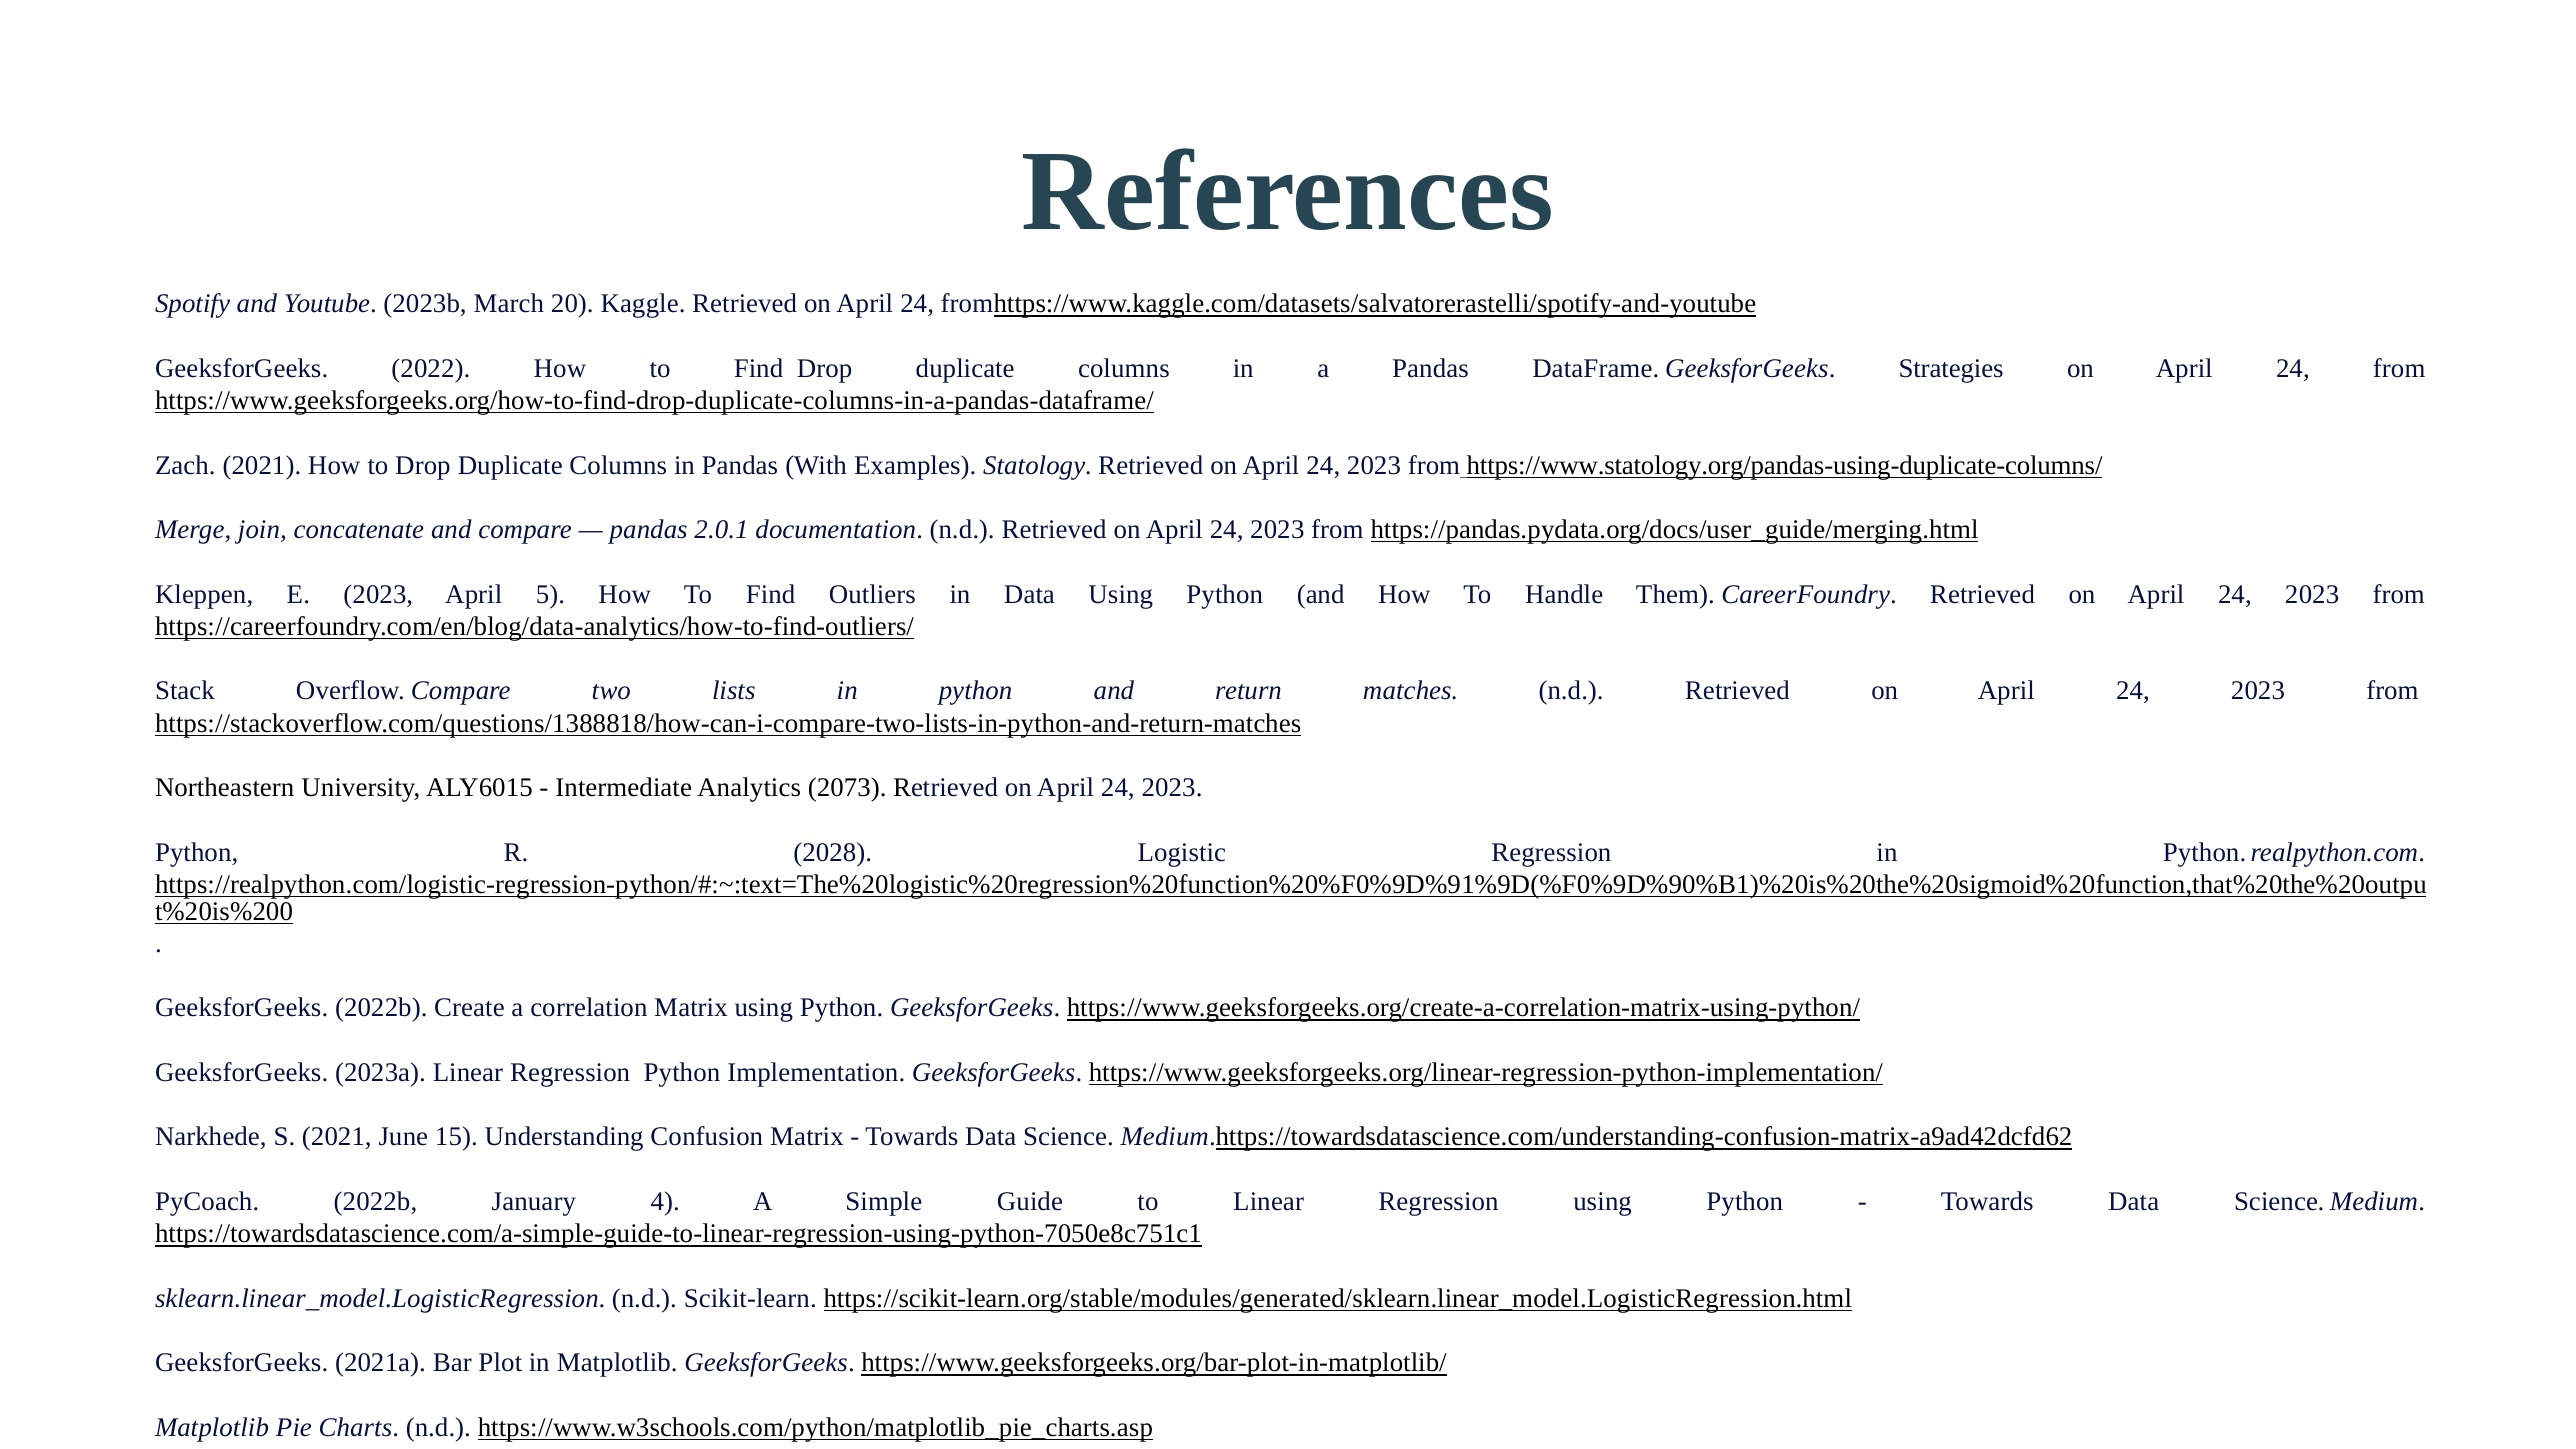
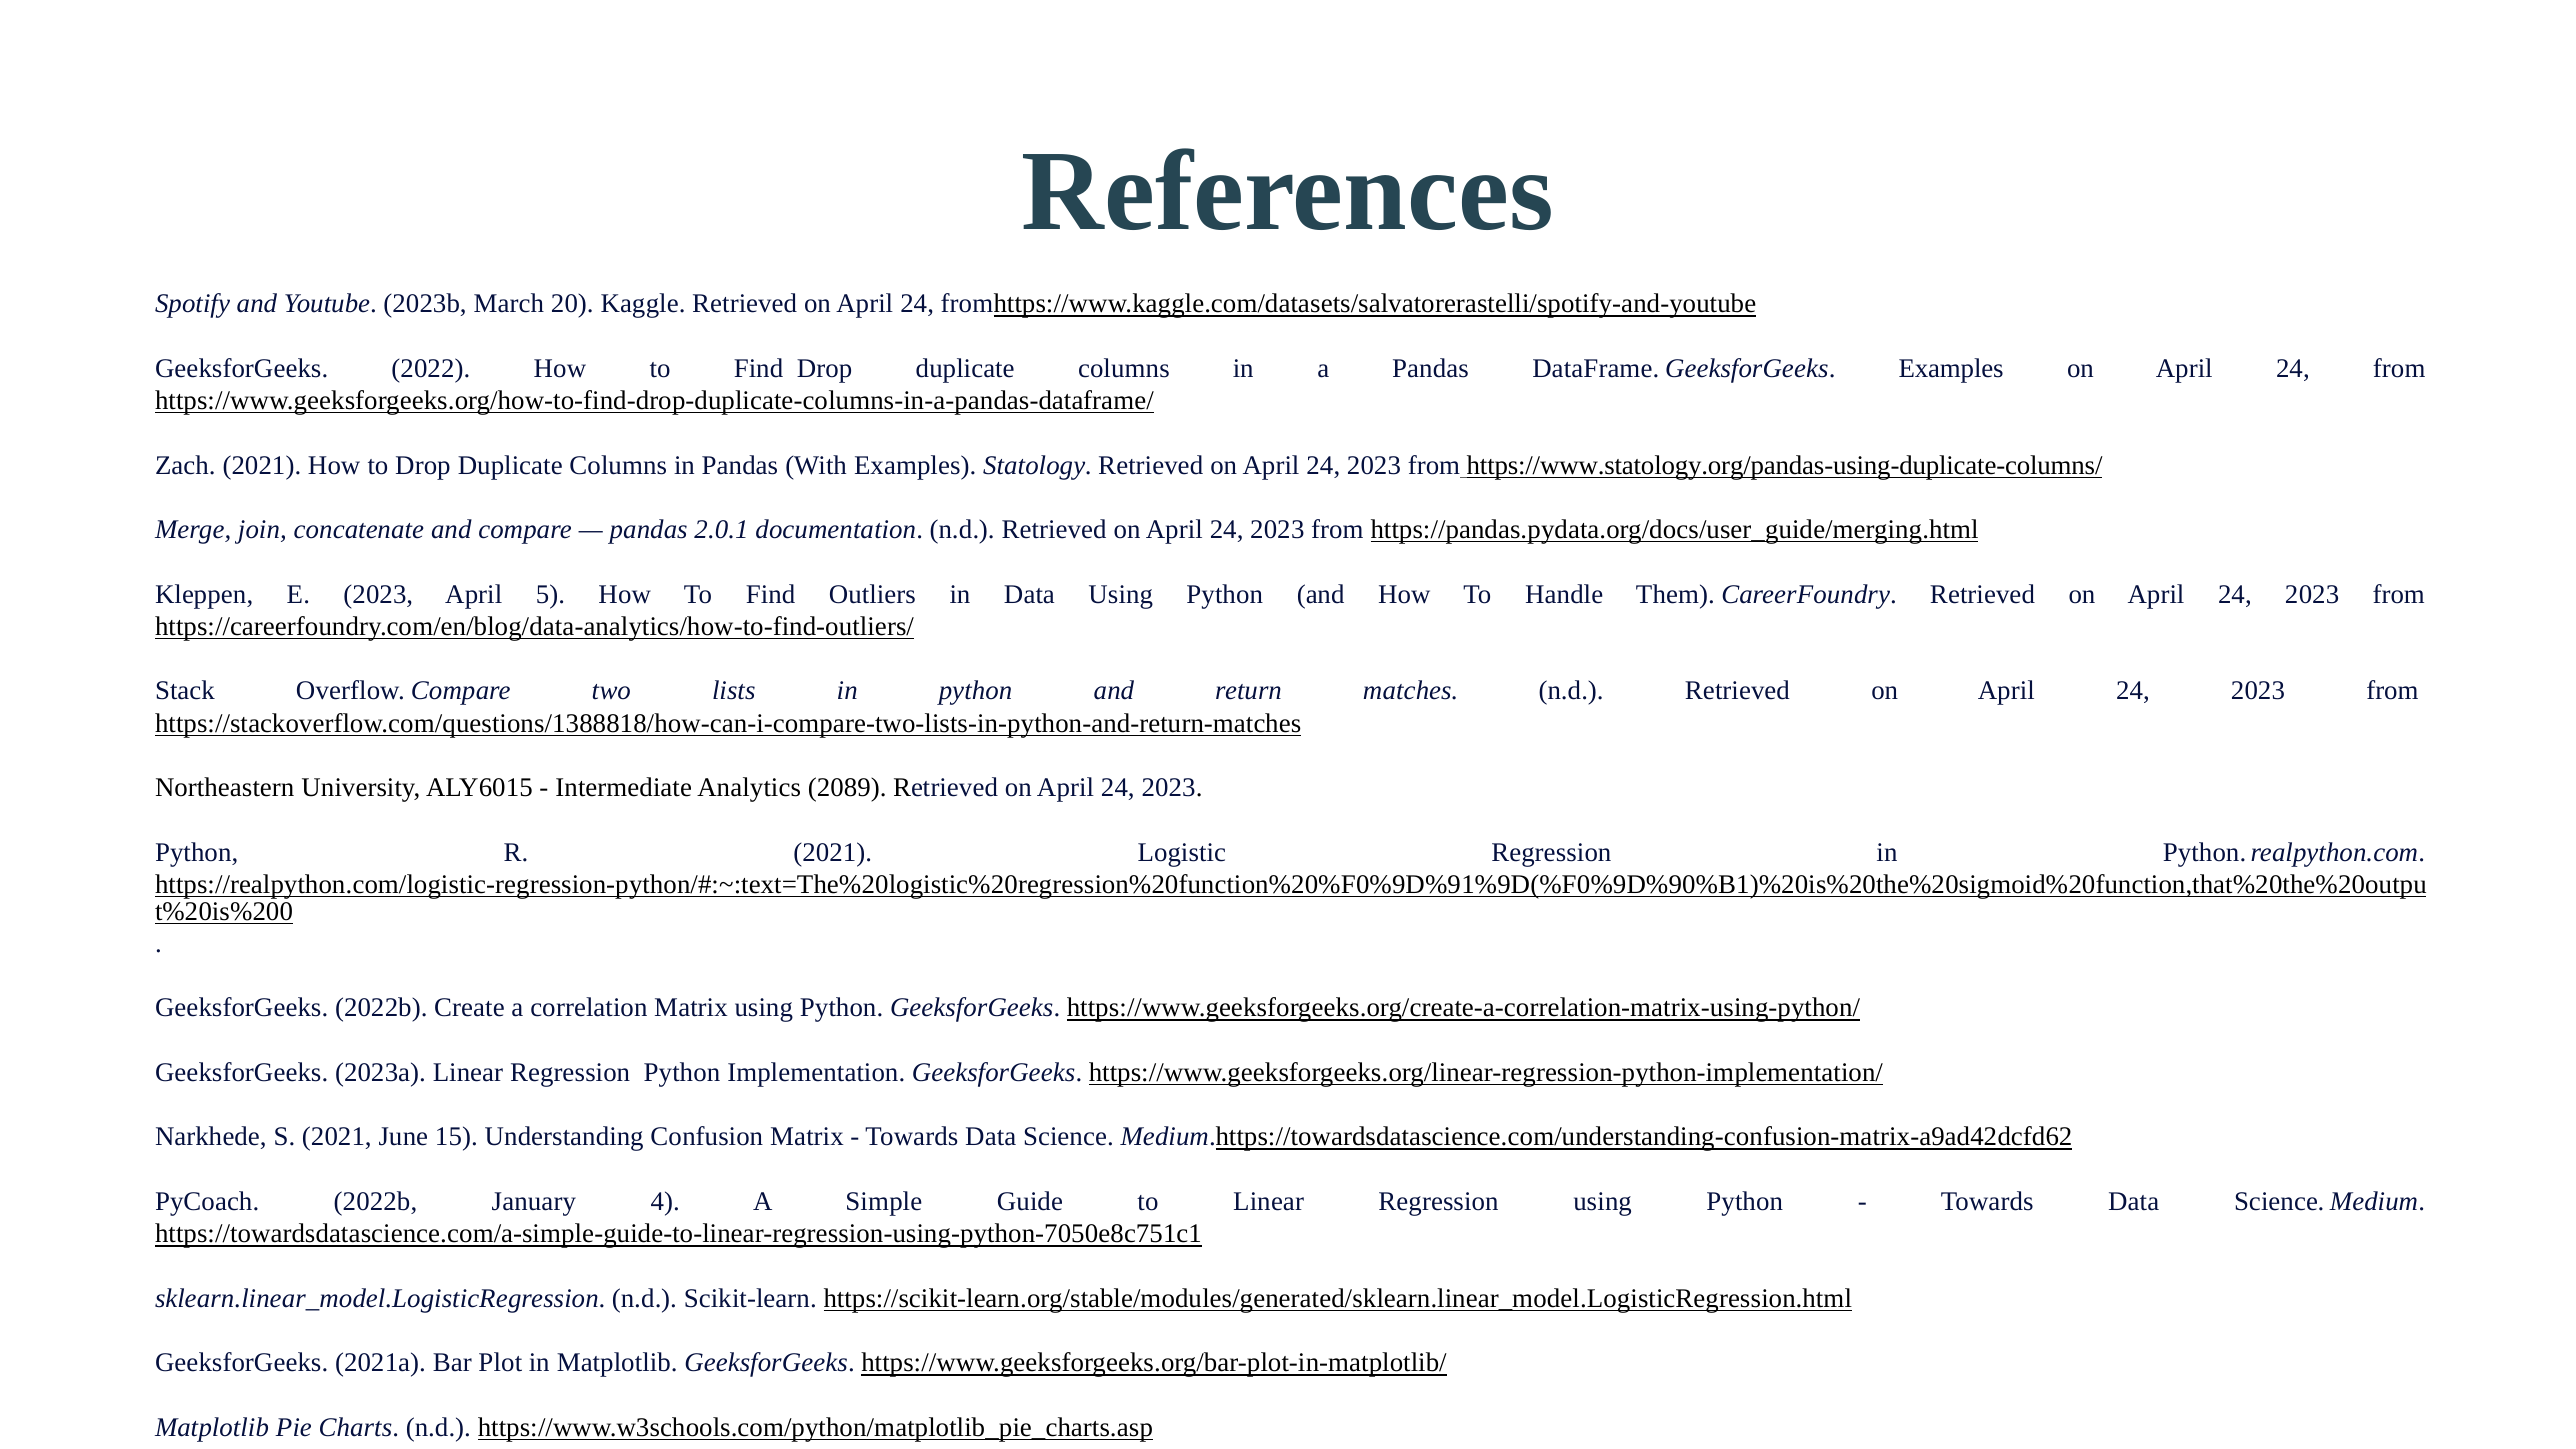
GeeksforGeeks Strategies: Strategies -> Examples
2073: 2073 -> 2089
R 2028: 2028 -> 2021
